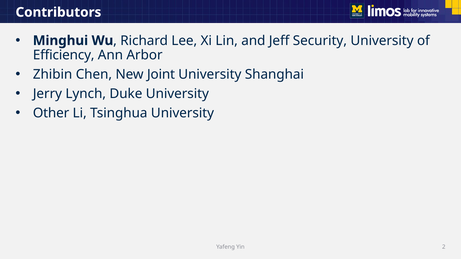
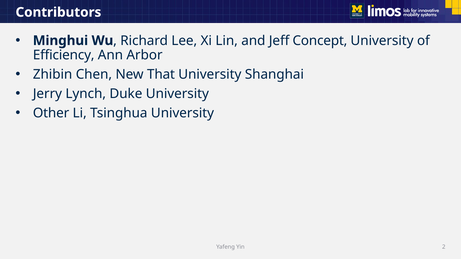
Security: Security -> Concept
Joint: Joint -> That
